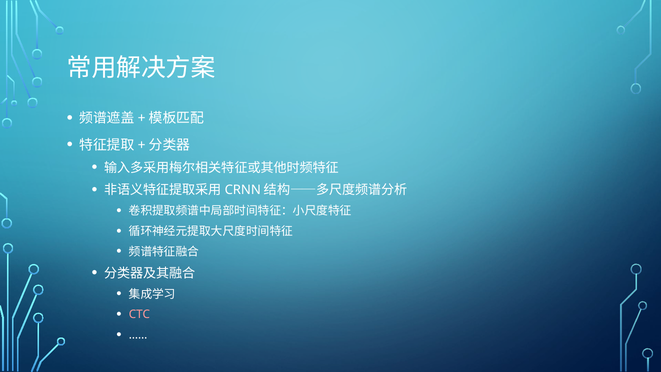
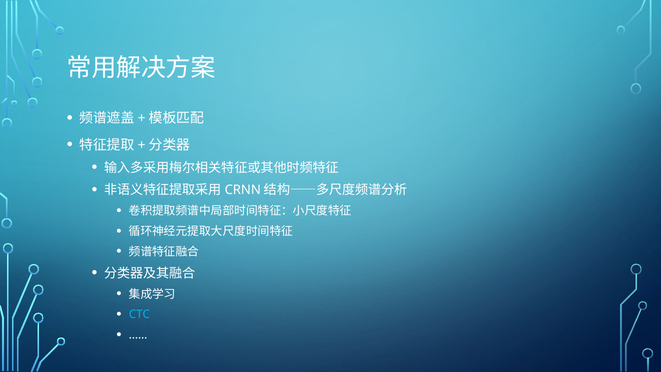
CTC colour: pink -> light blue
